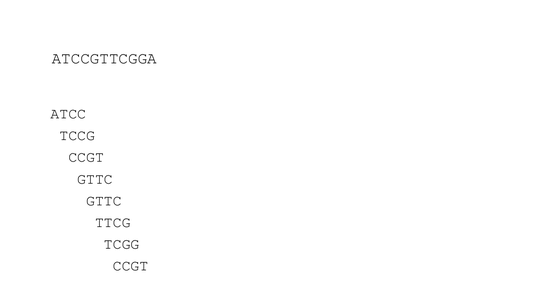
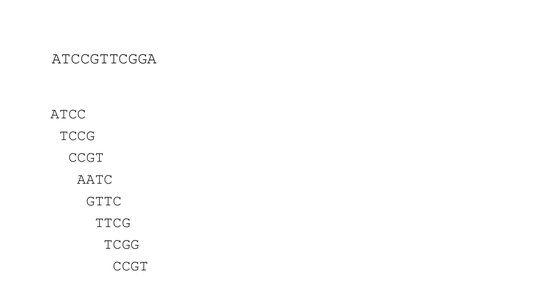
GTTC at (95, 179): GTTC -> AATC
